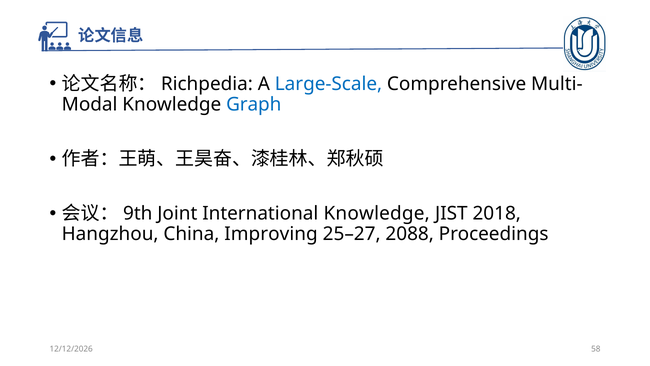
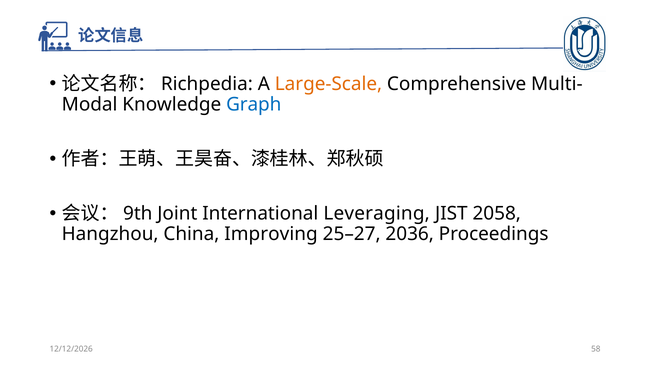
Large-Scale colour: blue -> orange
International Knowledge: Knowledge -> Leveraging
2018: 2018 -> 2058
2088: 2088 -> 2036
